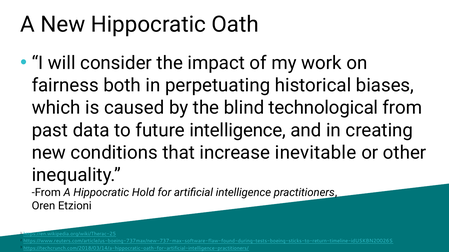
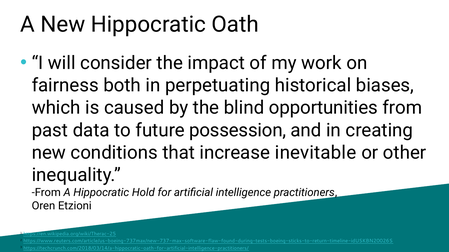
technological: technological -> opportunities
future intelligence: intelligence -> possession
